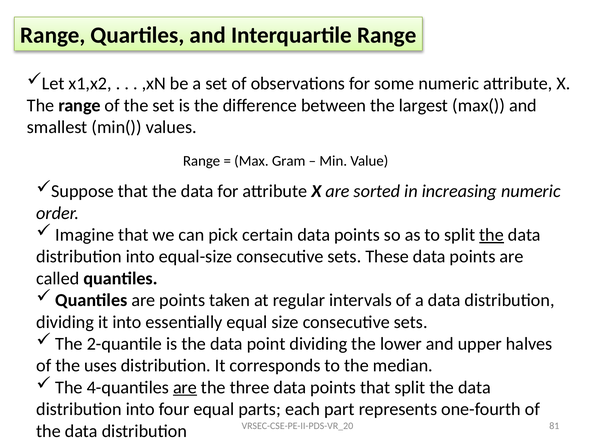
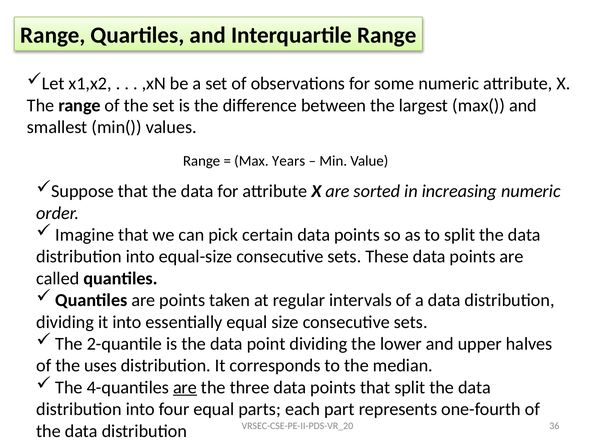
Gram: Gram -> Years
the at (492, 235) underline: present -> none
81: 81 -> 36
